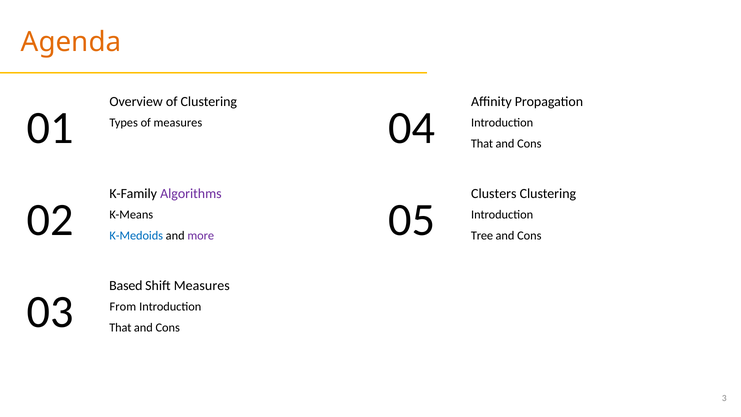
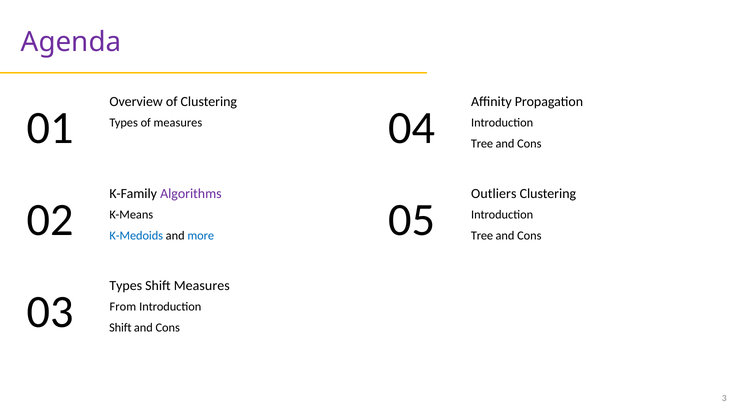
Agenda colour: orange -> purple
That at (482, 144): That -> Tree
Clusters: Clusters -> Outliers
more colour: purple -> blue
Based at (126, 286): Based -> Types
That at (120, 328): That -> Shift
